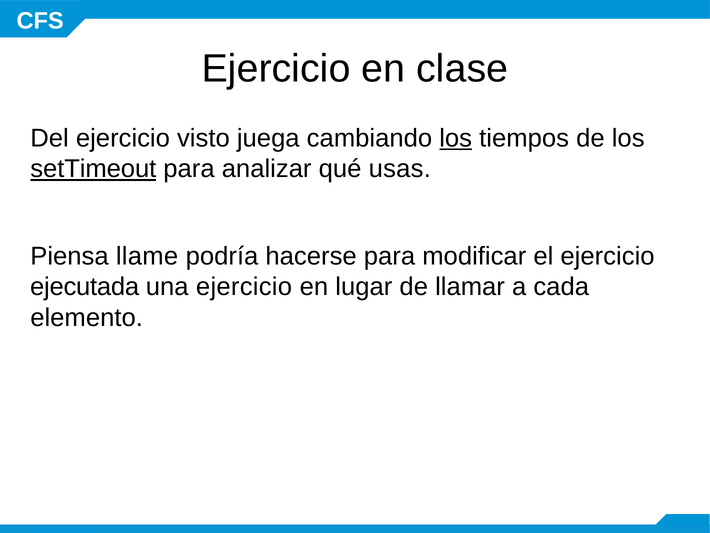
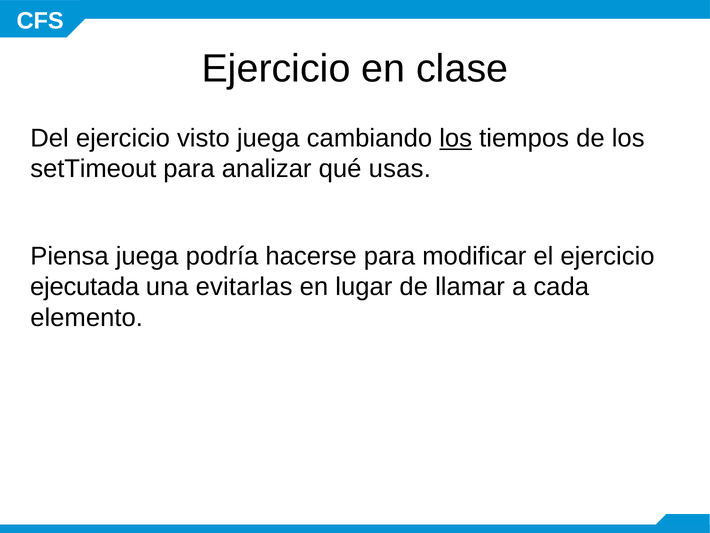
setTimeout underline: present -> none
Piensa llame: llame -> juega
una ejercicio: ejercicio -> evitarlas
